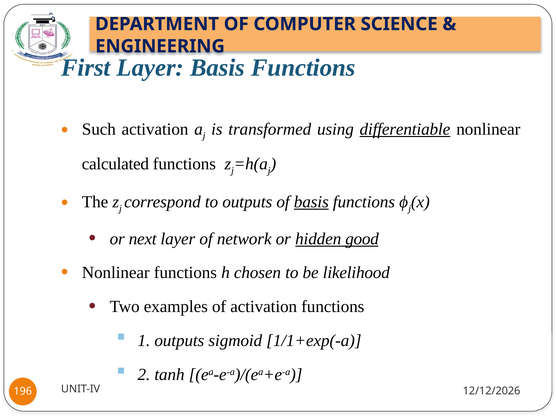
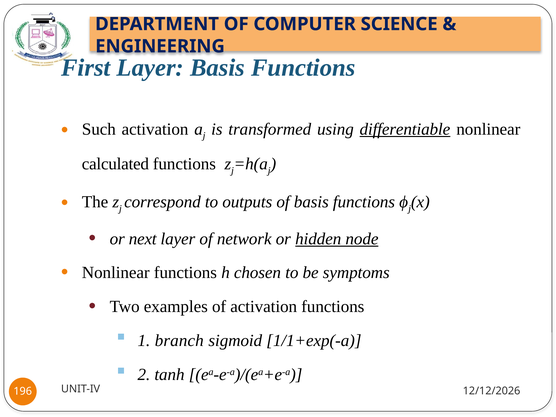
basis at (311, 202) underline: present -> none
good: good -> node
likelihood: likelihood -> symptoms
1 outputs: outputs -> branch
